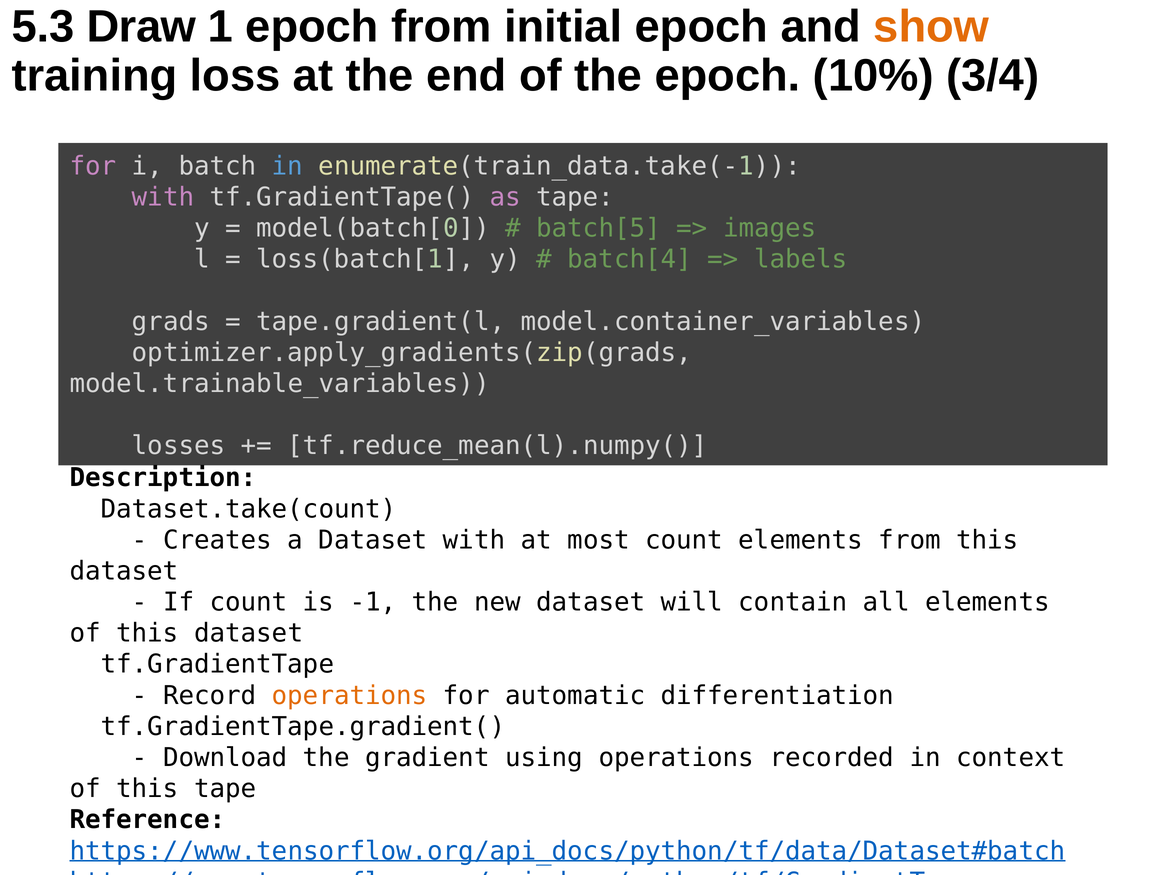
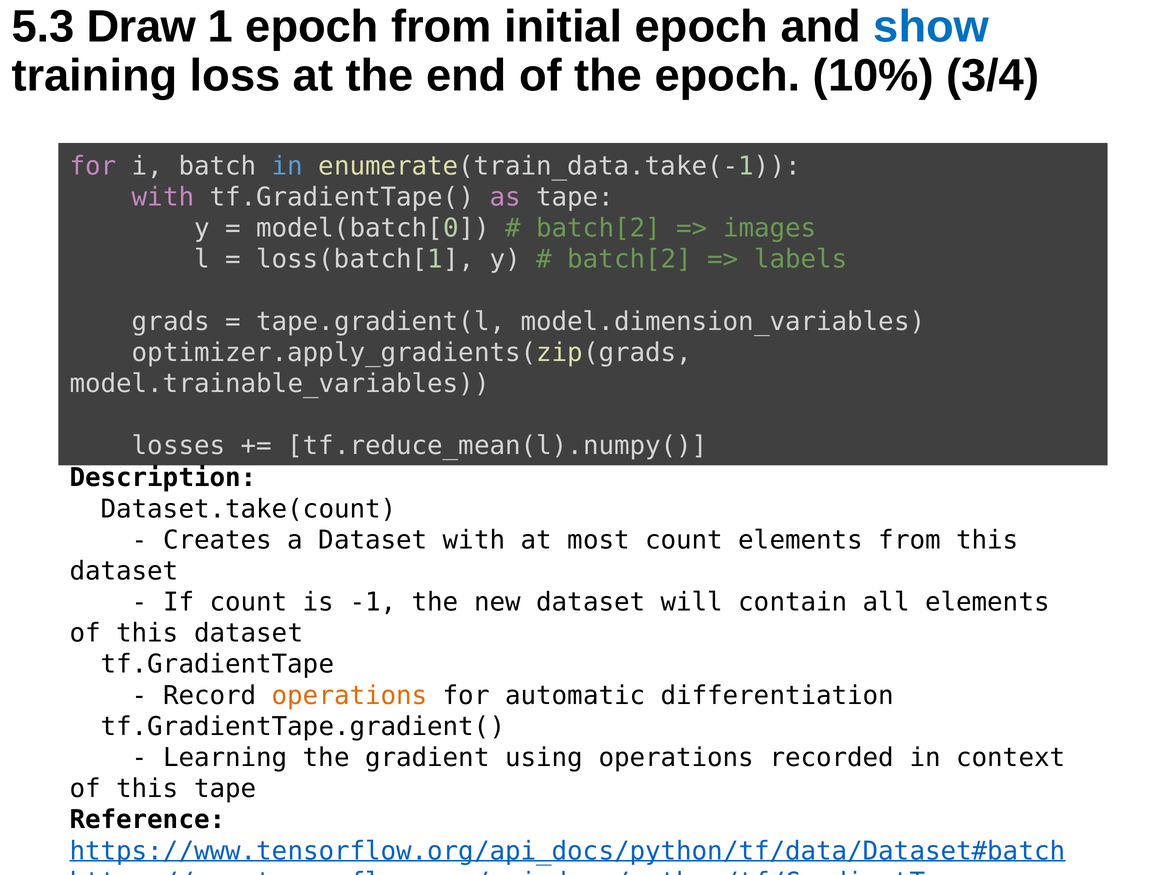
show colour: orange -> blue
batch[5 at (599, 228): batch[5 -> batch[2
batch[4 at (630, 259): batch[4 -> batch[2
model.container_variables: model.container_variables -> model.dimension_variables
Download: Download -> Learning
